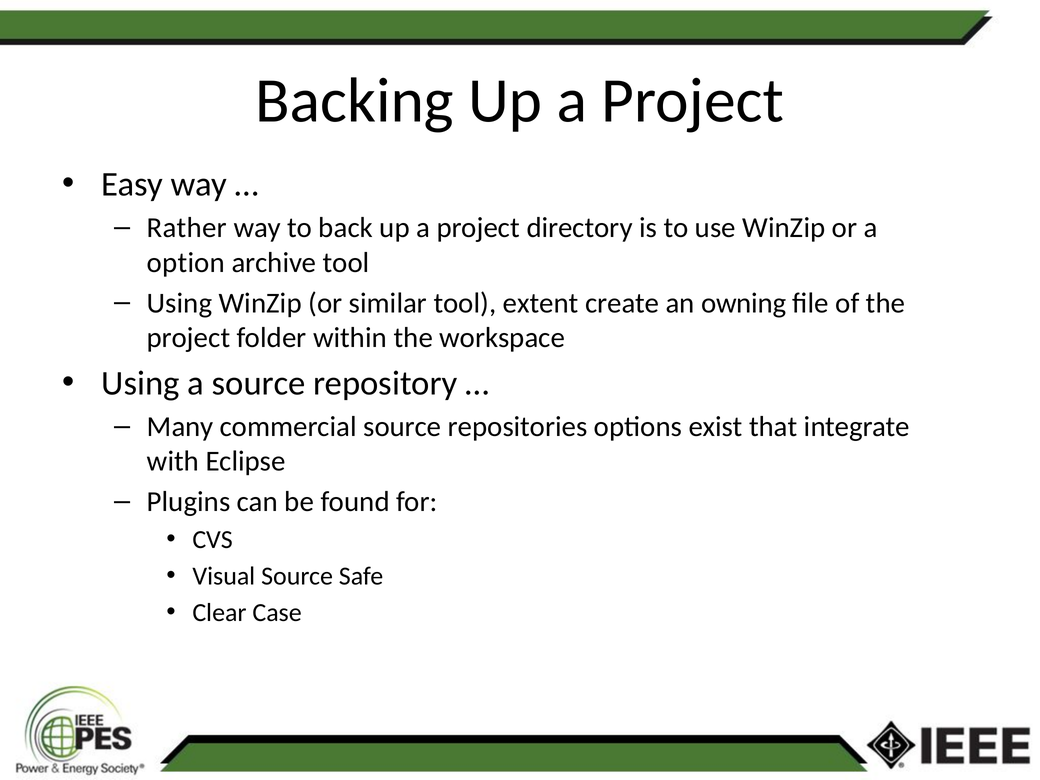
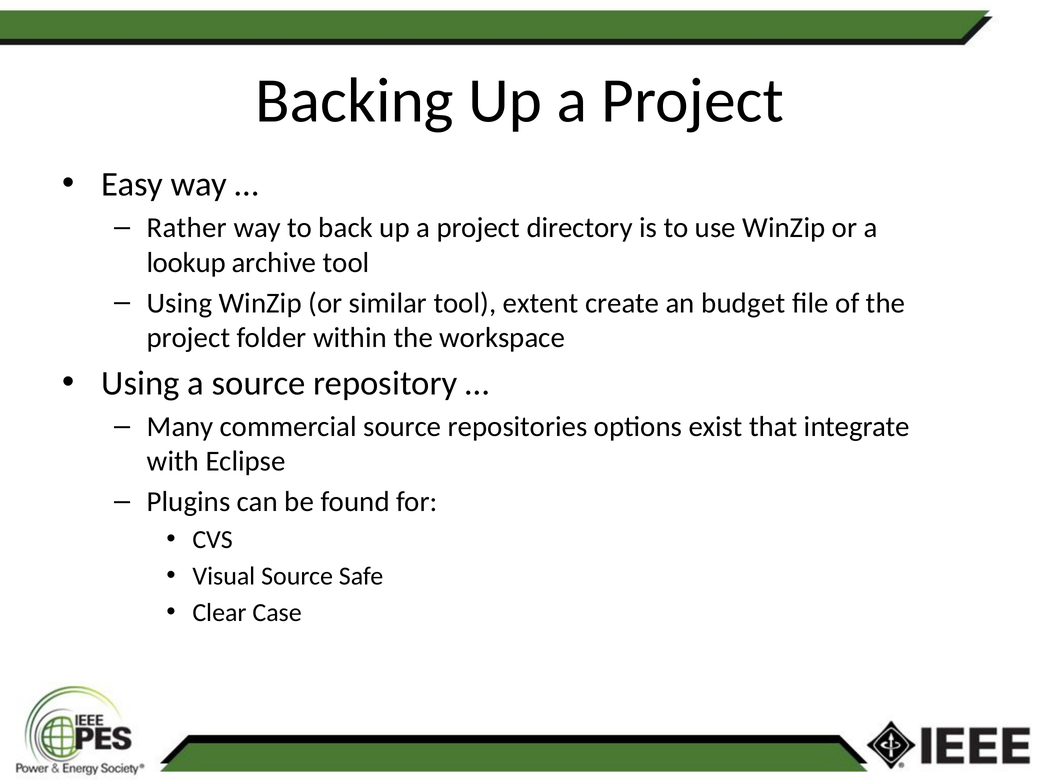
option: option -> lookup
owning: owning -> budget
